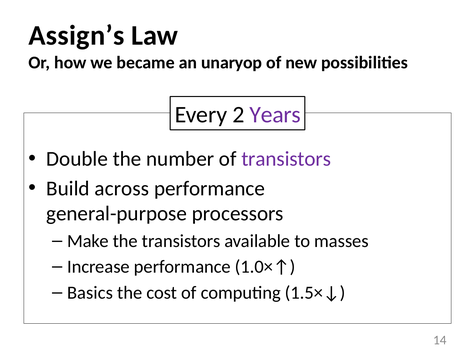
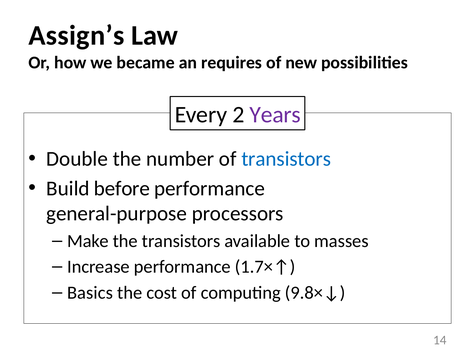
unaryop: unaryop -> requires
transistors at (286, 159) colour: purple -> blue
across: across -> before
1.0×↑: 1.0×↑ -> 1.7×↑
1.5×↓: 1.5×↓ -> 9.8×↓
